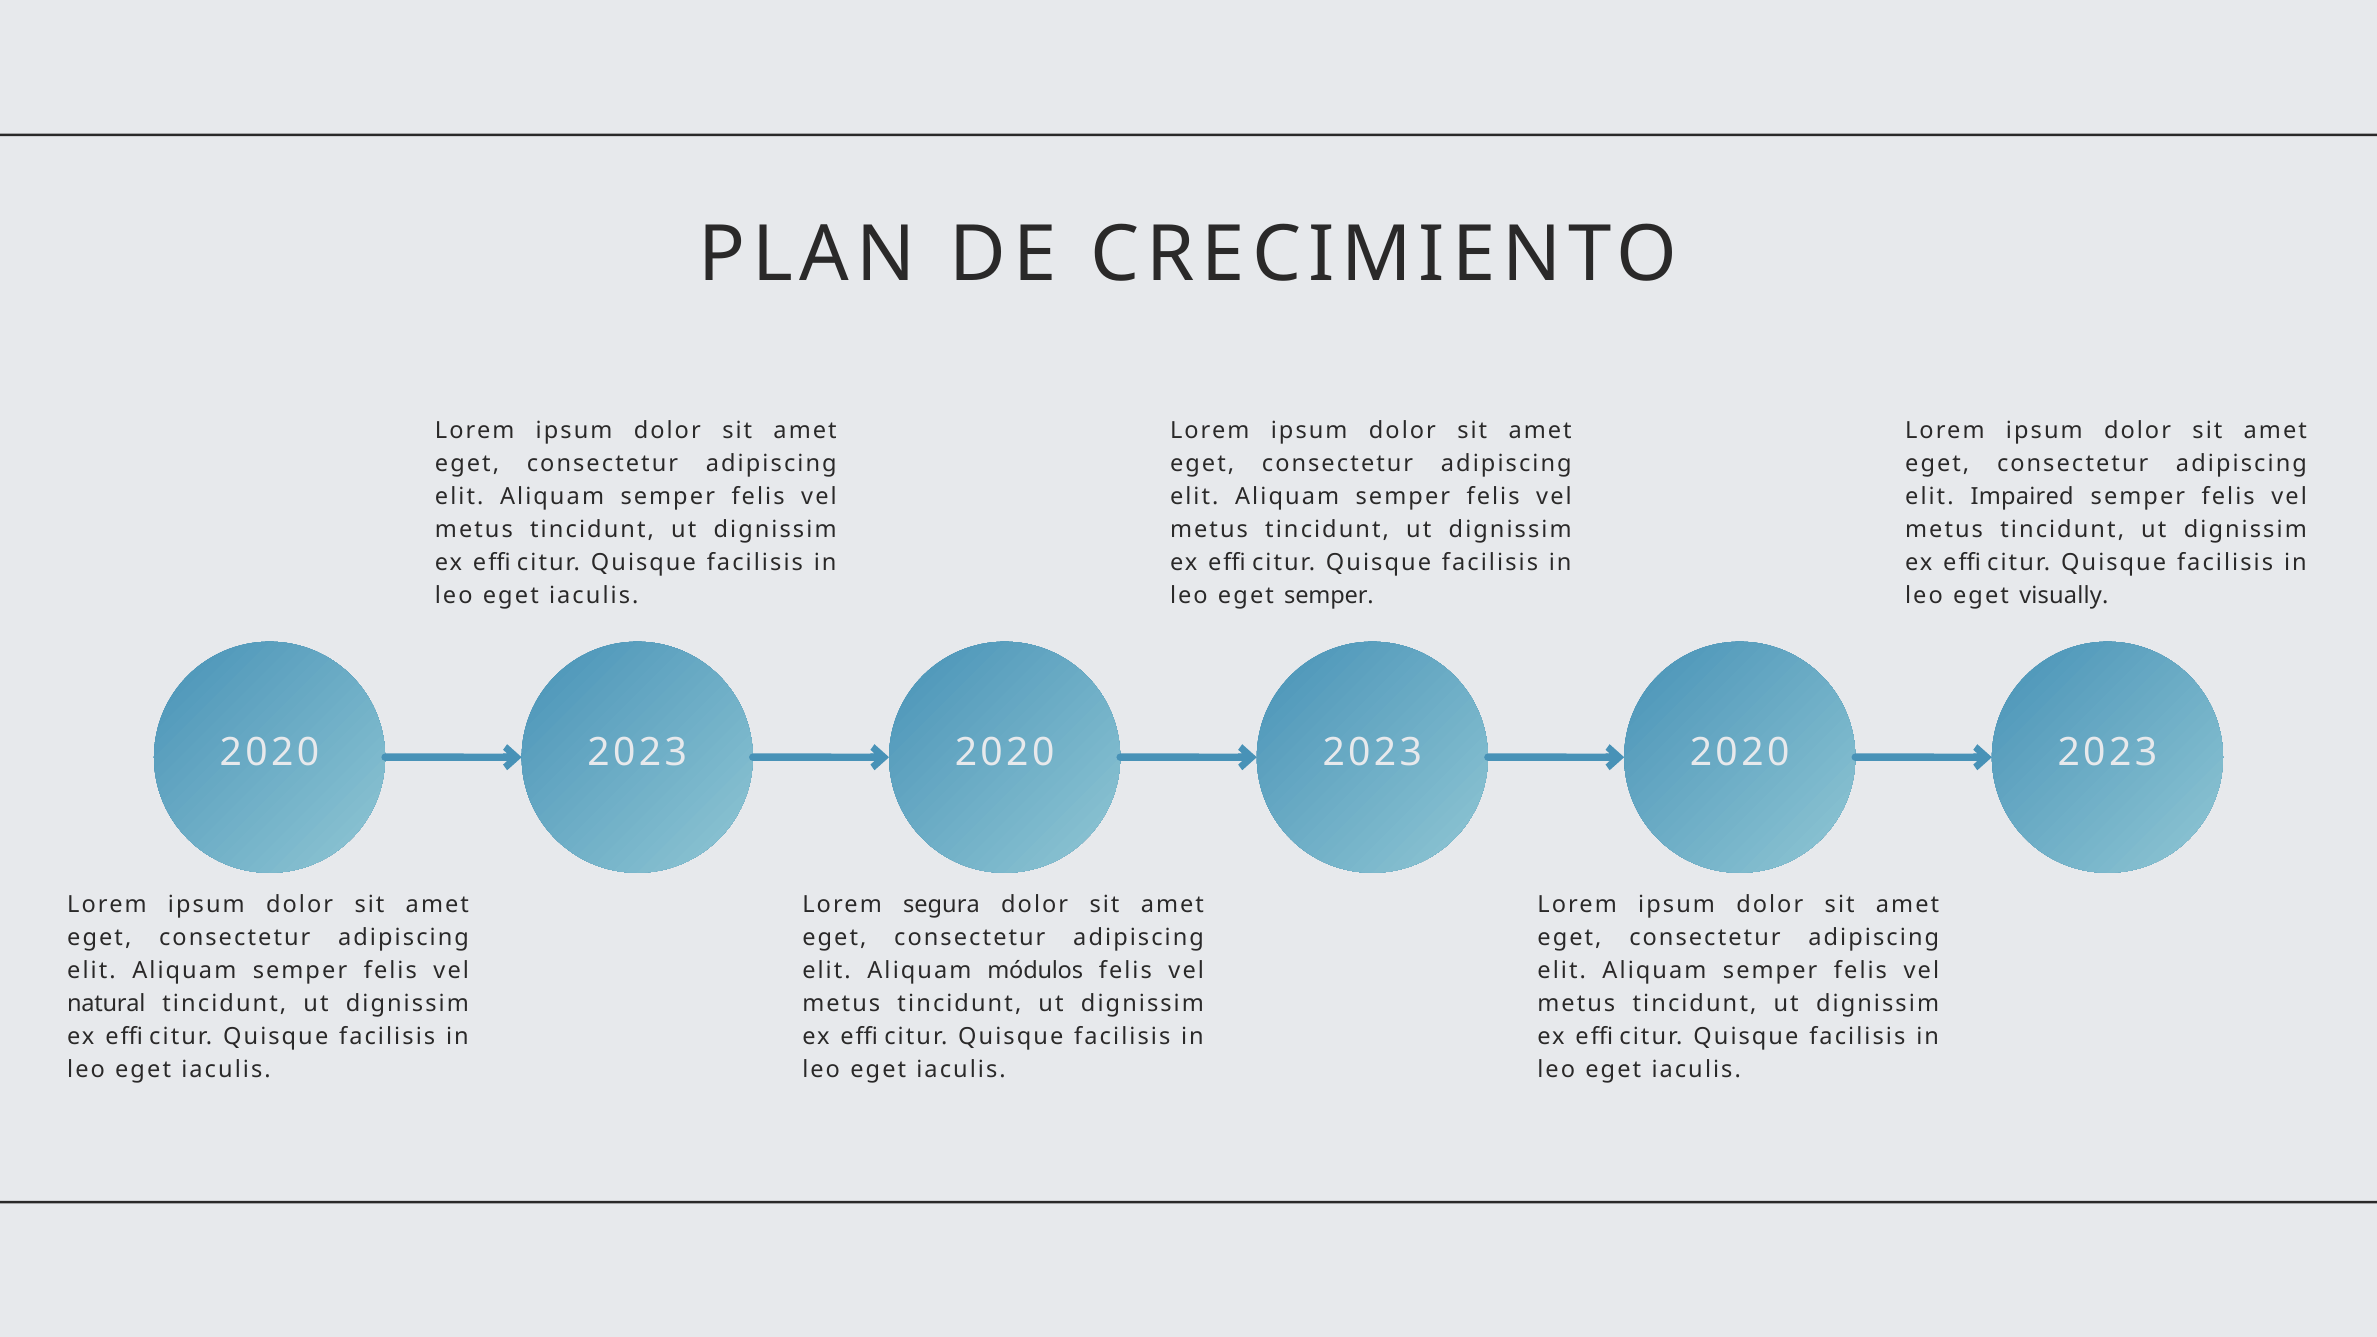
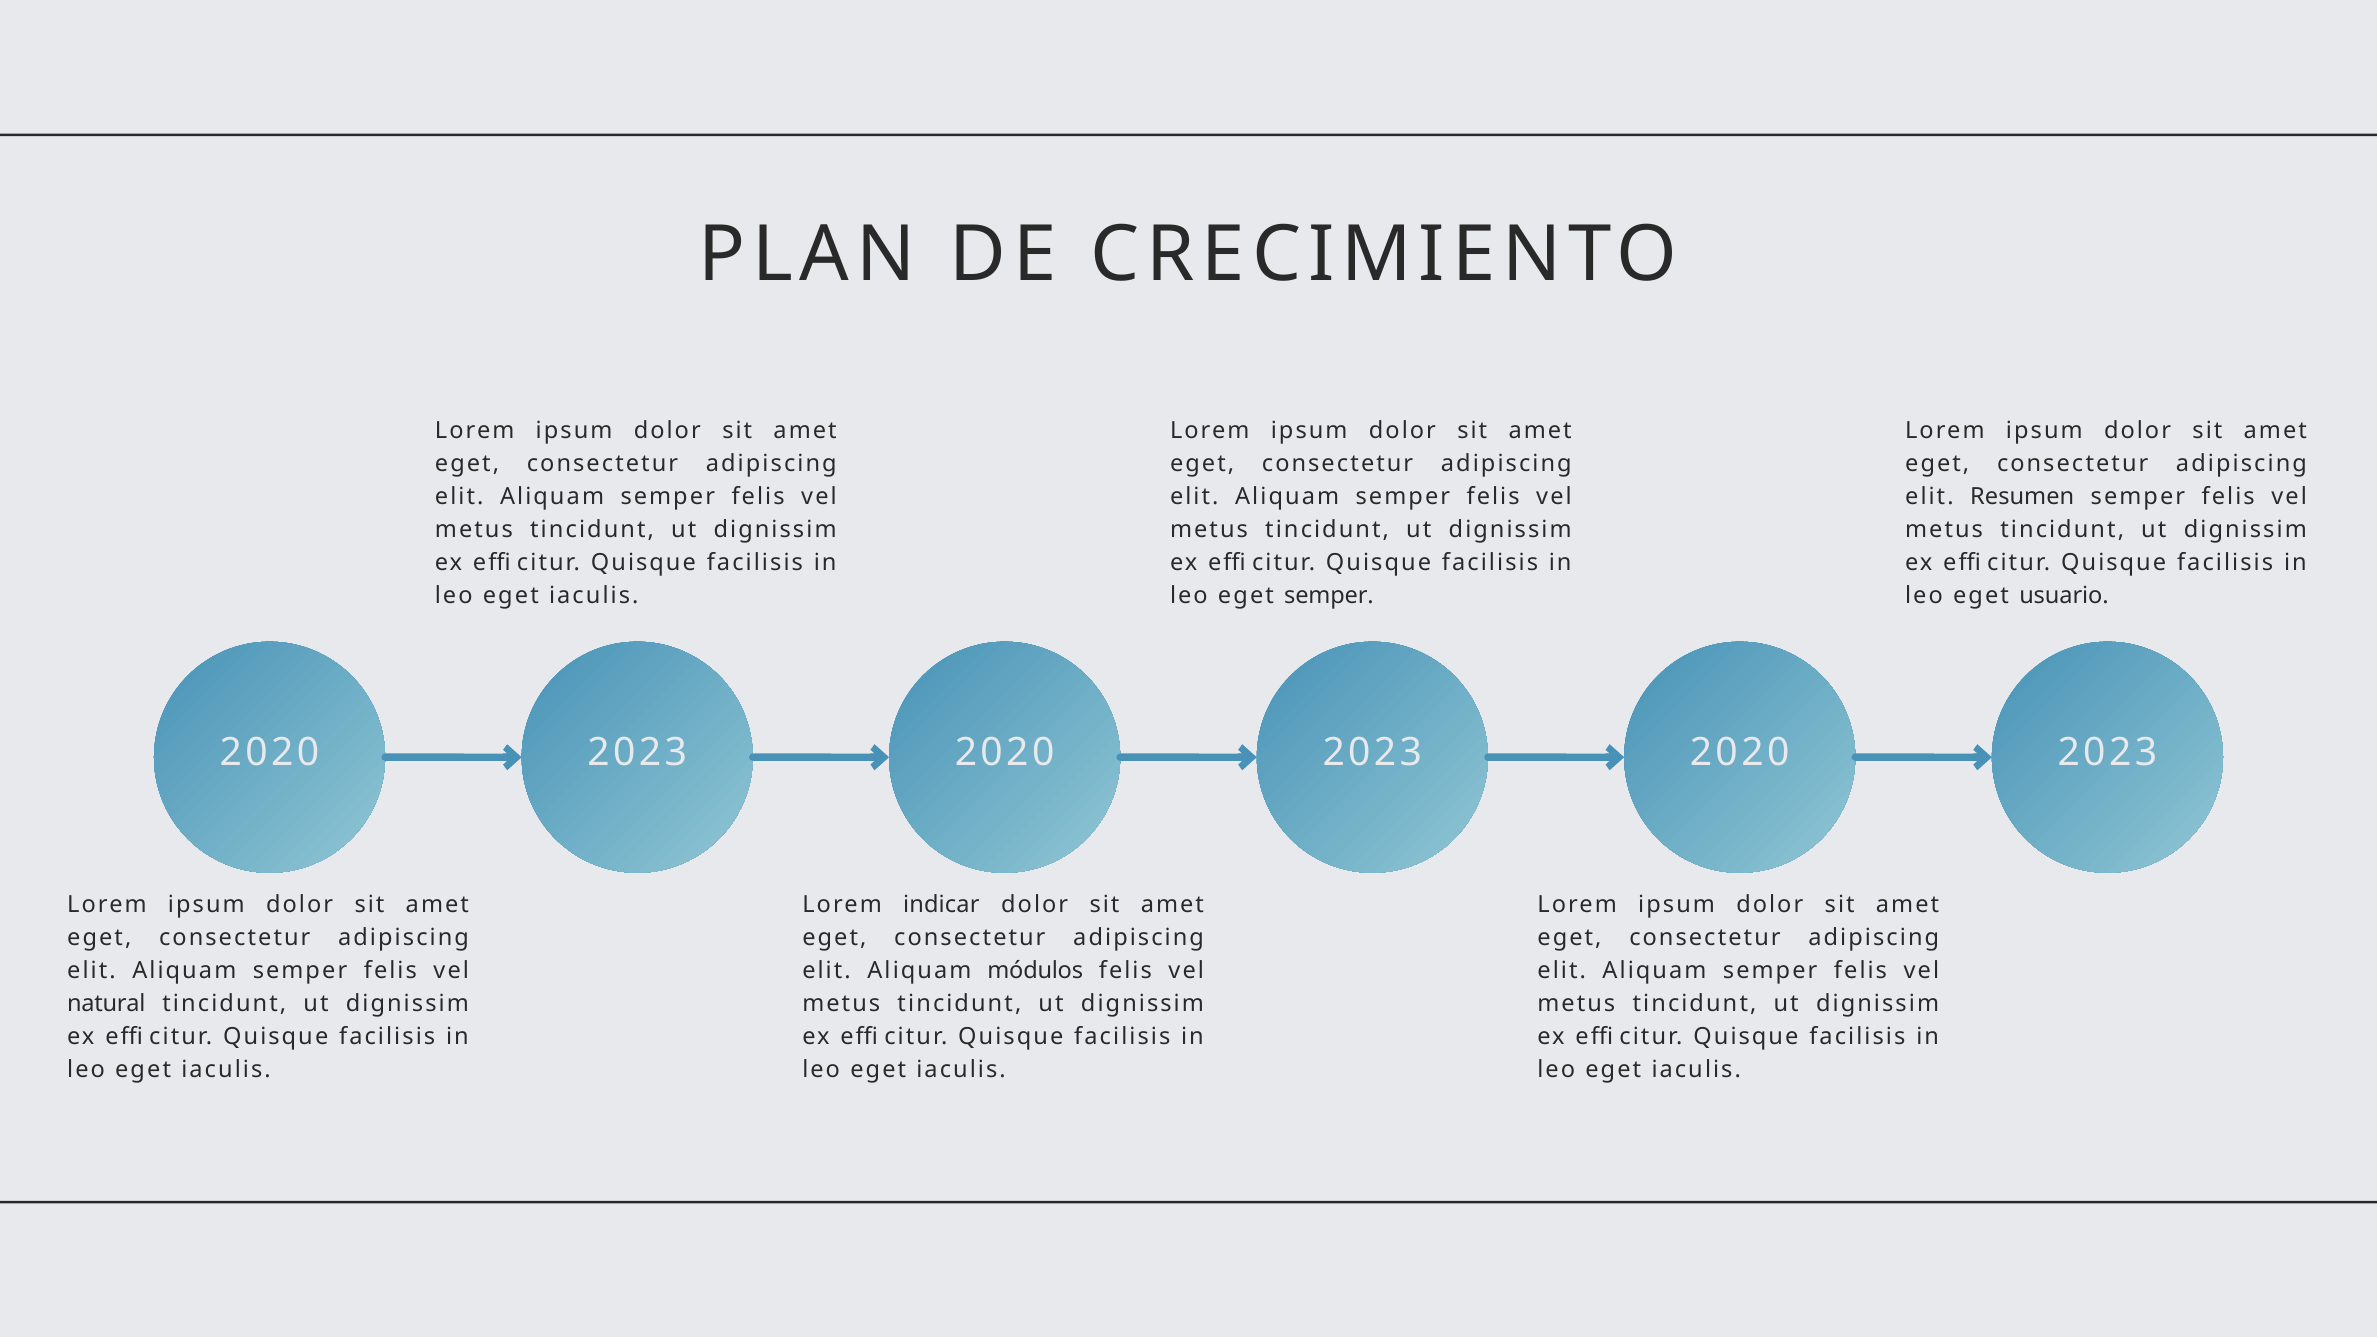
Impaired: Impaired -> Resumen
visually: visually -> usuario
segura: segura -> indicar
